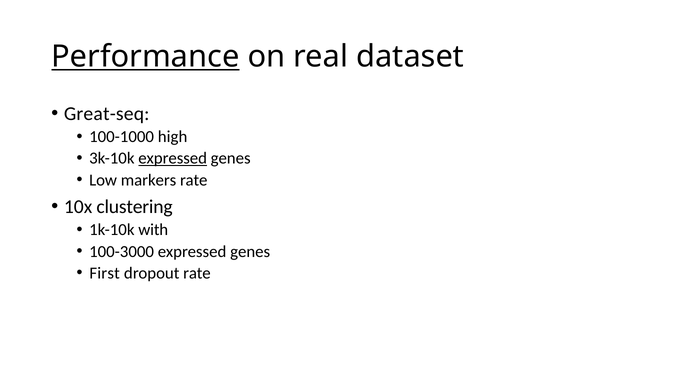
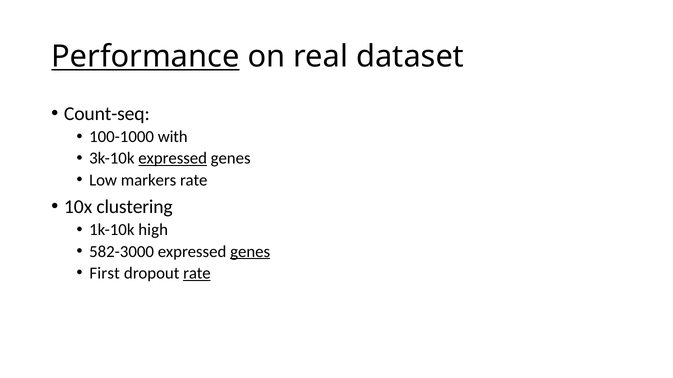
Great-seq: Great-seq -> Count-seq
high: high -> with
with: with -> high
100-3000: 100-3000 -> 582-3000
genes at (250, 252) underline: none -> present
rate at (197, 274) underline: none -> present
